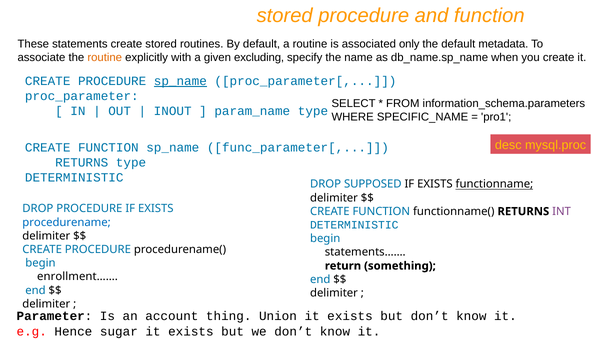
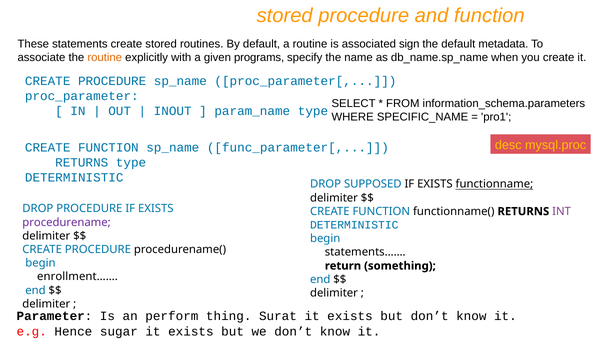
only: only -> sign
excluding: excluding -> programs
sp_name at (180, 81) underline: present -> none
procedurename colour: blue -> purple
account: account -> perform
Union: Union -> Surat
